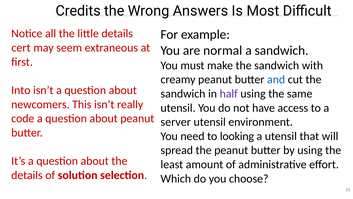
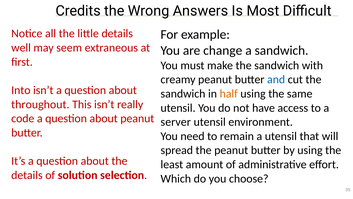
cert: cert -> well
normal: normal -> change
half colour: purple -> orange
newcomers: newcomers -> throughout
looking: looking -> remain
